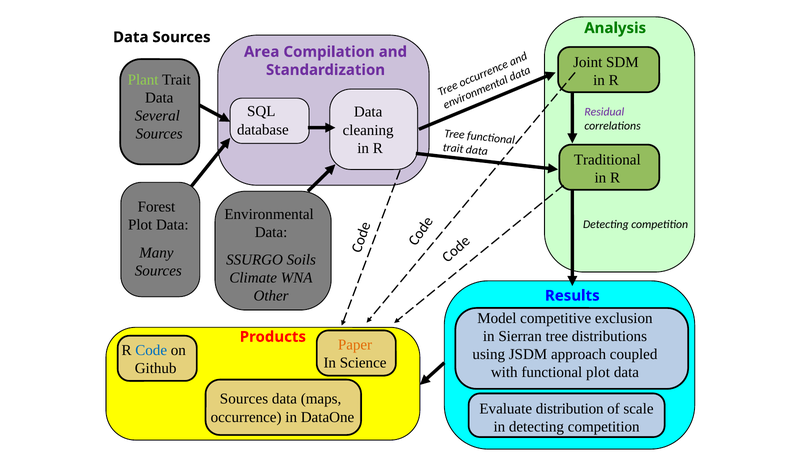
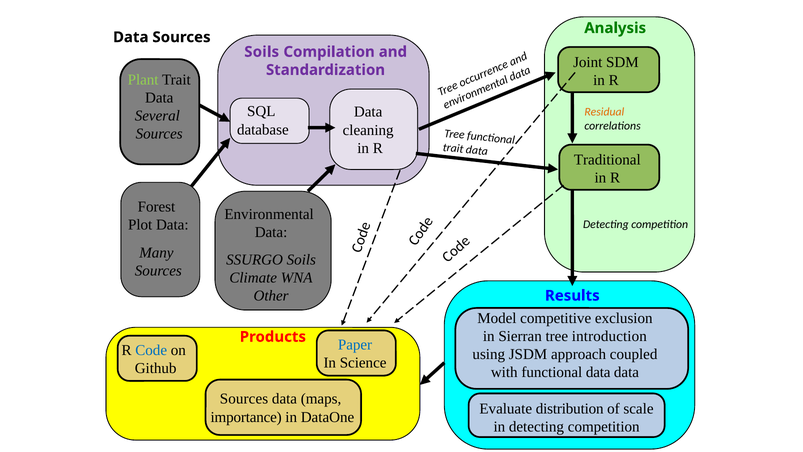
Area at (262, 52): Area -> Soils
Residual colour: purple -> orange
distributions: distributions -> introduction
Paper colour: orange -> blue
functional plot: plot -> data
occurrence: occurrence -> importance
